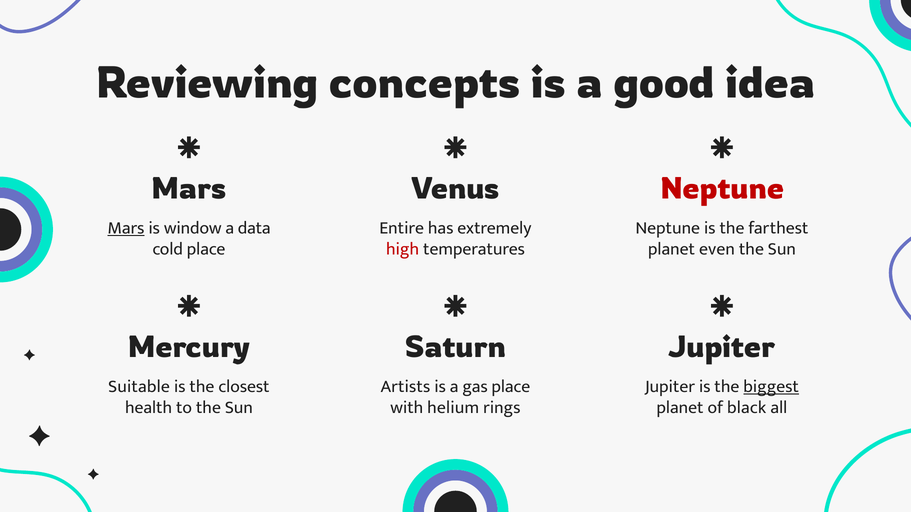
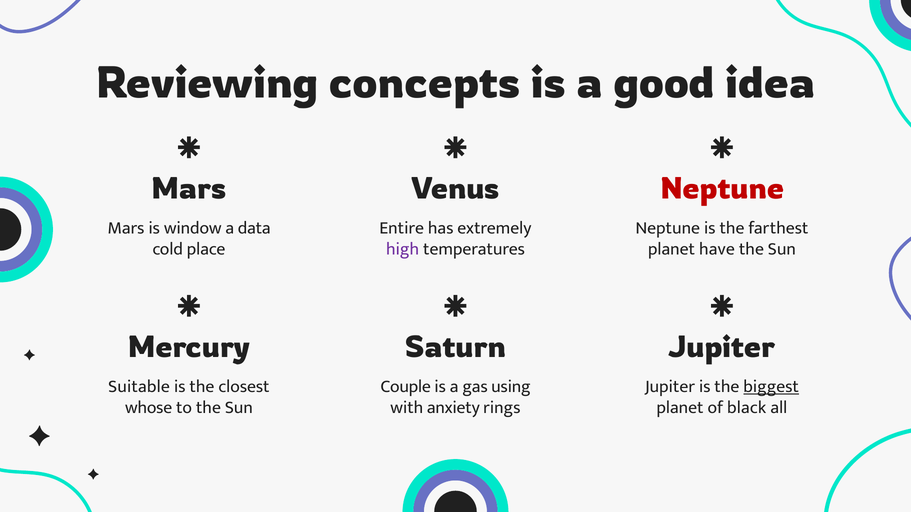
Mars at (126, 228) underline: present -> none
high colour: red -> purple
even: even -> have
Artists: Artists -> Couple
gas place: place -> using
health: health -> whose
helium: helium -> anxiety
